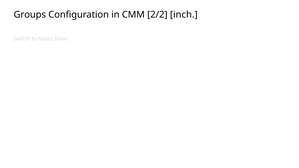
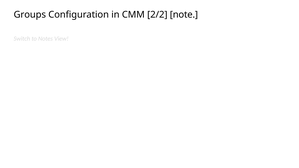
inch: inch -> note
